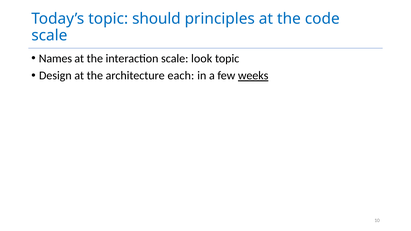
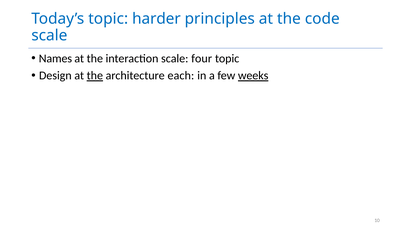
should: should -> harder
look: look -> four
the at (95, 76) underline: none -> present
